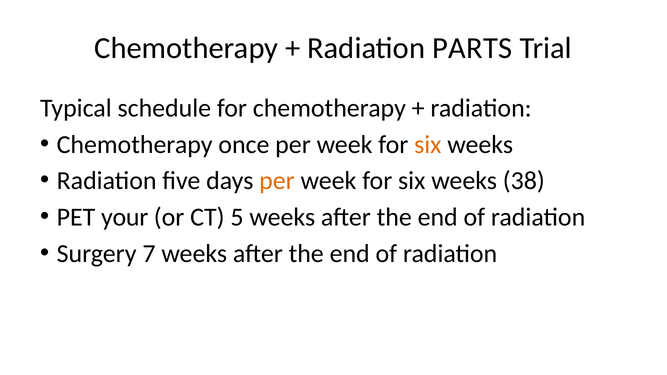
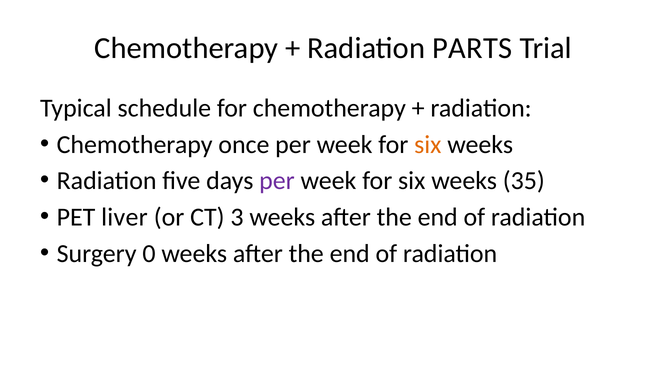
per at (277, 181) colour: orange -> purple
38: 38 -> 35
your: your -> liver
5: 5 -> 3
7: 7 -> 0
